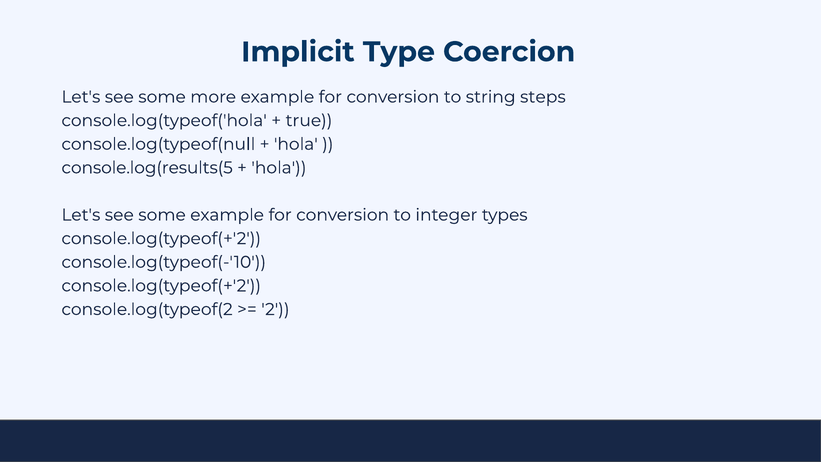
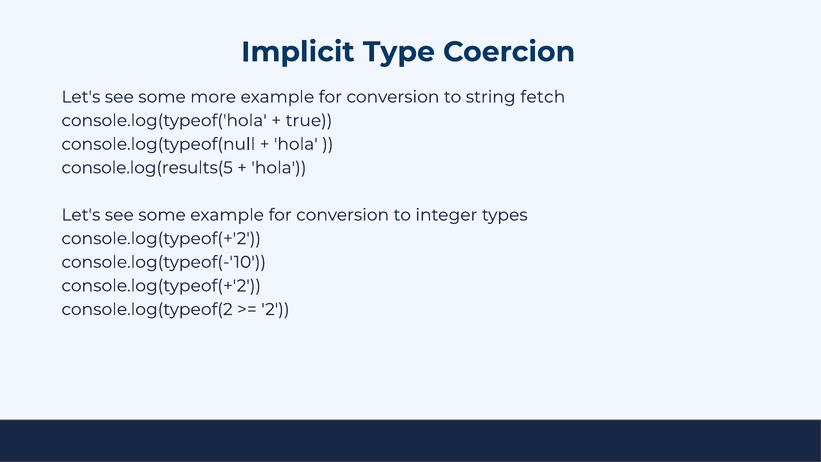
steps: steps -> fetch
